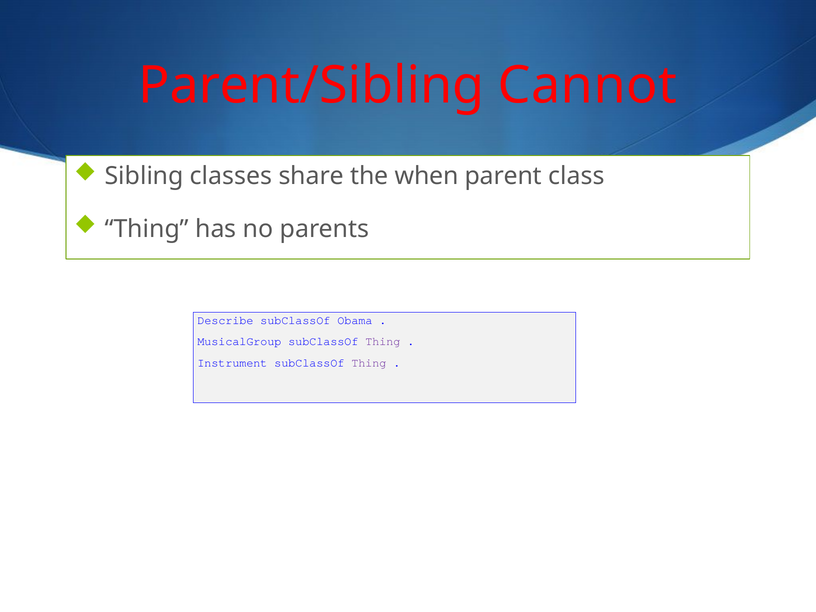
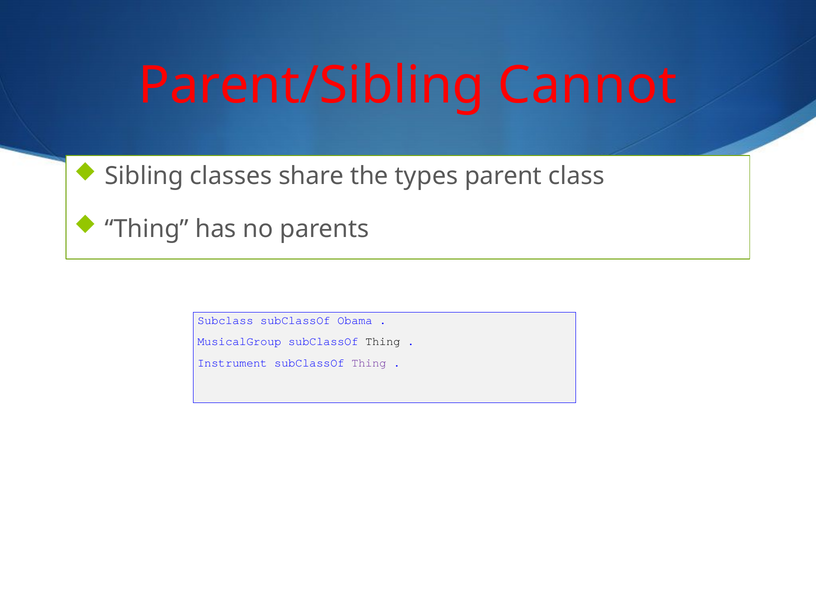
when: when -> types
Describe: Describe -> Subclass
Thing at (383, 342) colour: purple -> black
